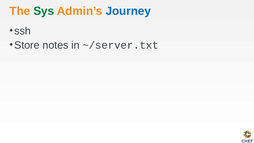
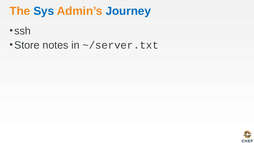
Sys colour: green -> blue
